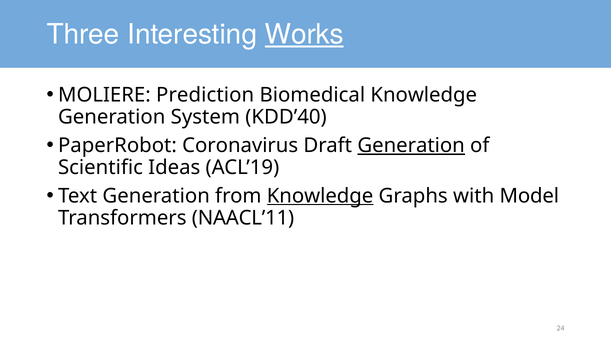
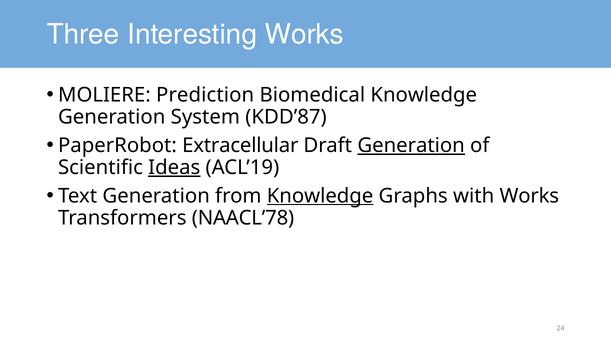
Works at (304, 34) underline: present -> none
KDD’40: KDD’40 -> KDD’87
Coronavirus: Coronavirus -> Extracellular
Ideas underline: none -> present
with Model: Model -> Works
NAACL’11: NAACL’11 -> NAACL’78
